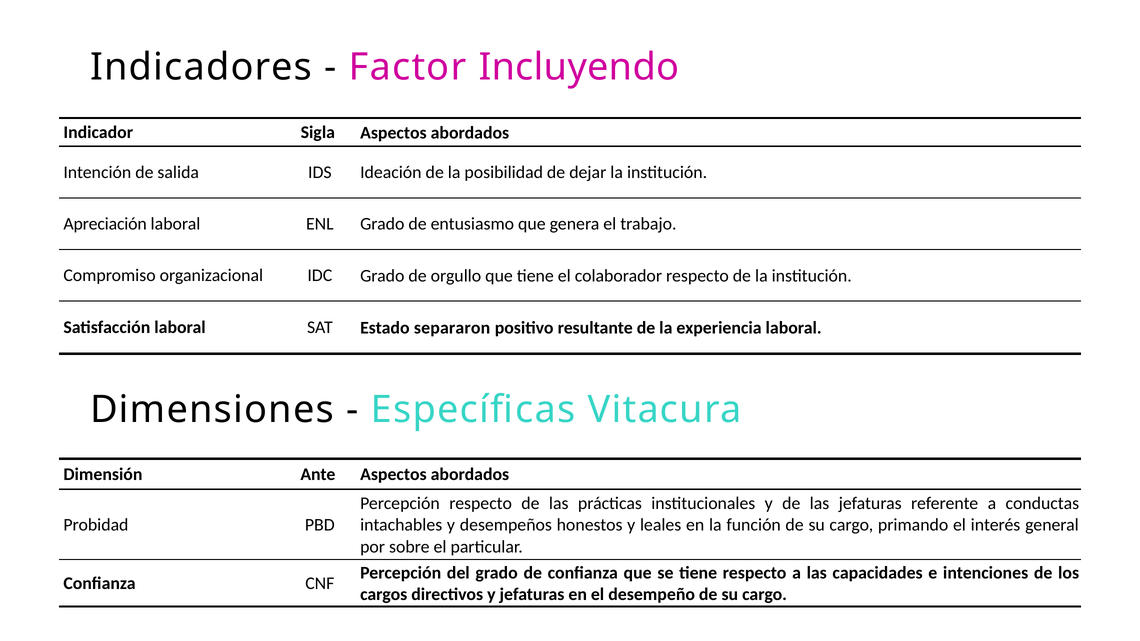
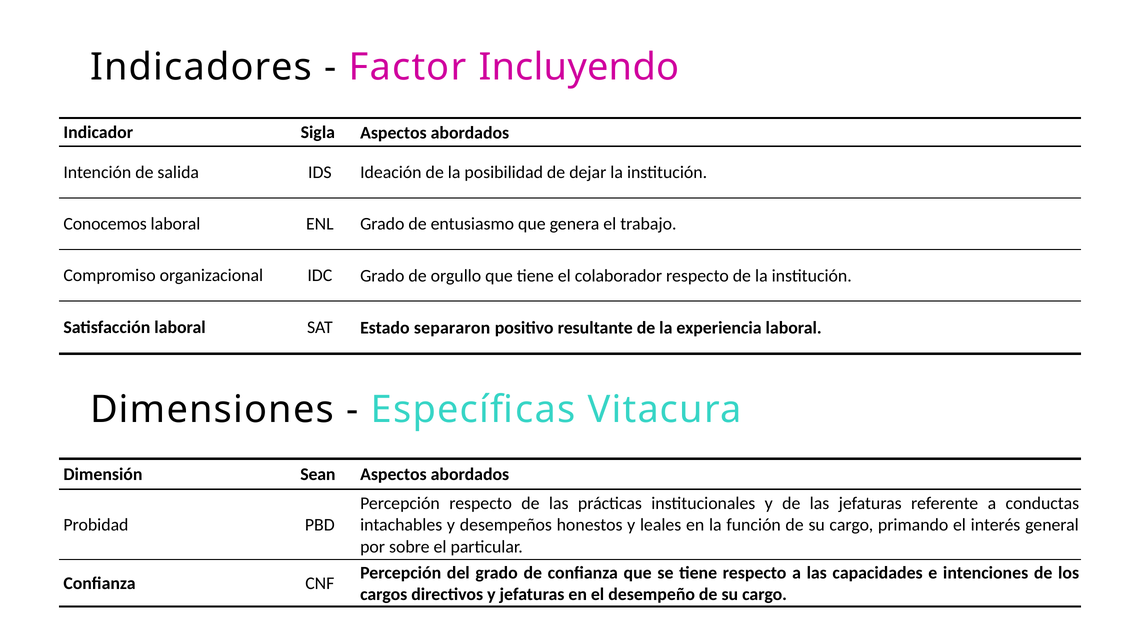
Apreciación: Apreciación -> Conocemos
Ante: Ante -> Sean
